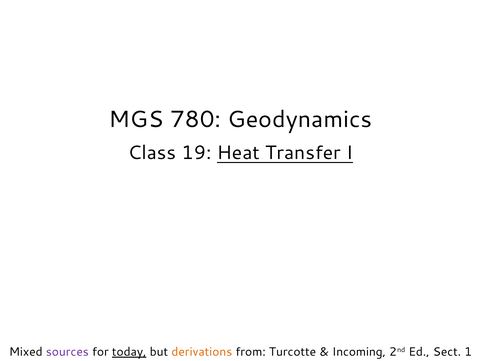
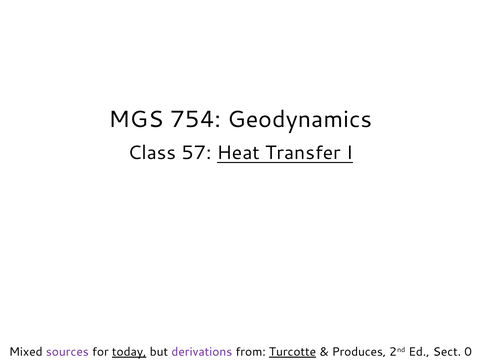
780: 780 -> 754
19: 19 -> 57
derivations colour: orange -> purple
Turcotte underline: none -> present
Incoming: Incoming -> Produces
1: 1 -> 0
